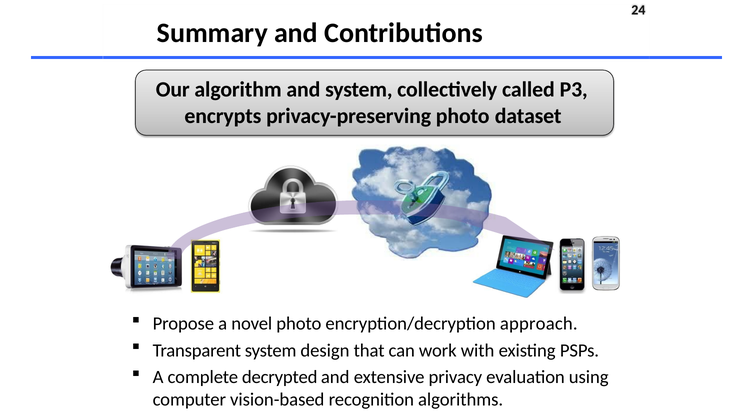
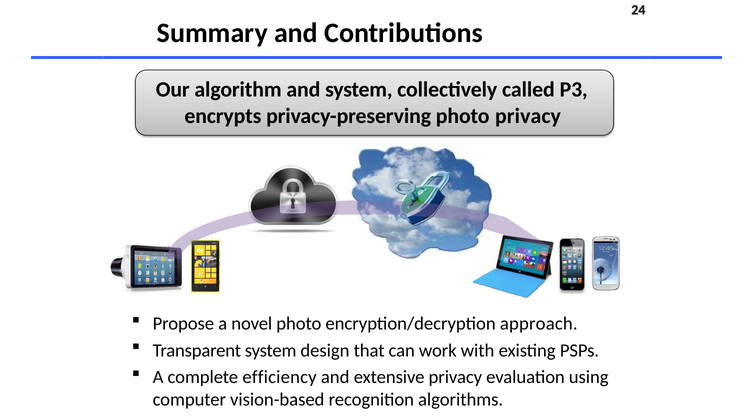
photo dataset: dataset -> privacy
decrypted: decrypted -> efficiency
